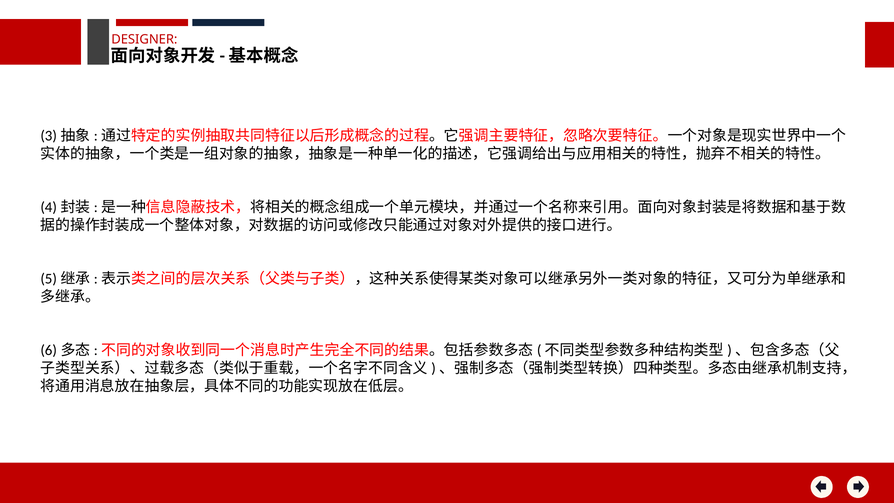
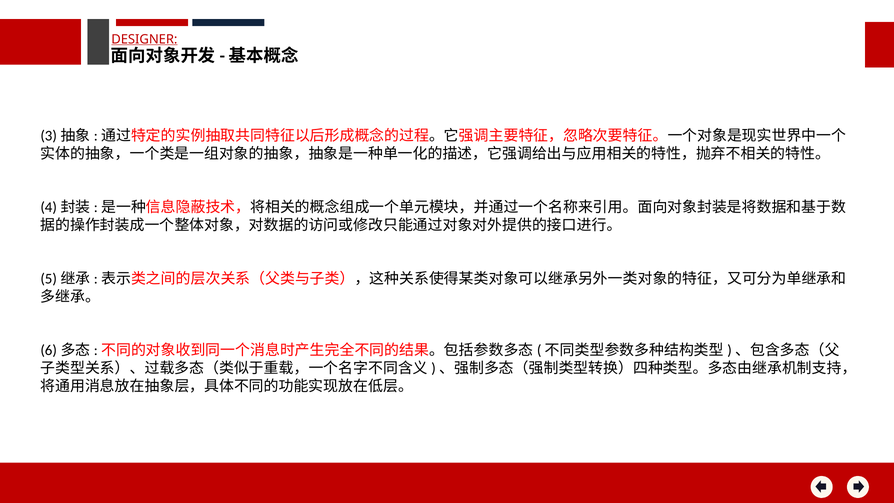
DESIGNER underline: none -> present
